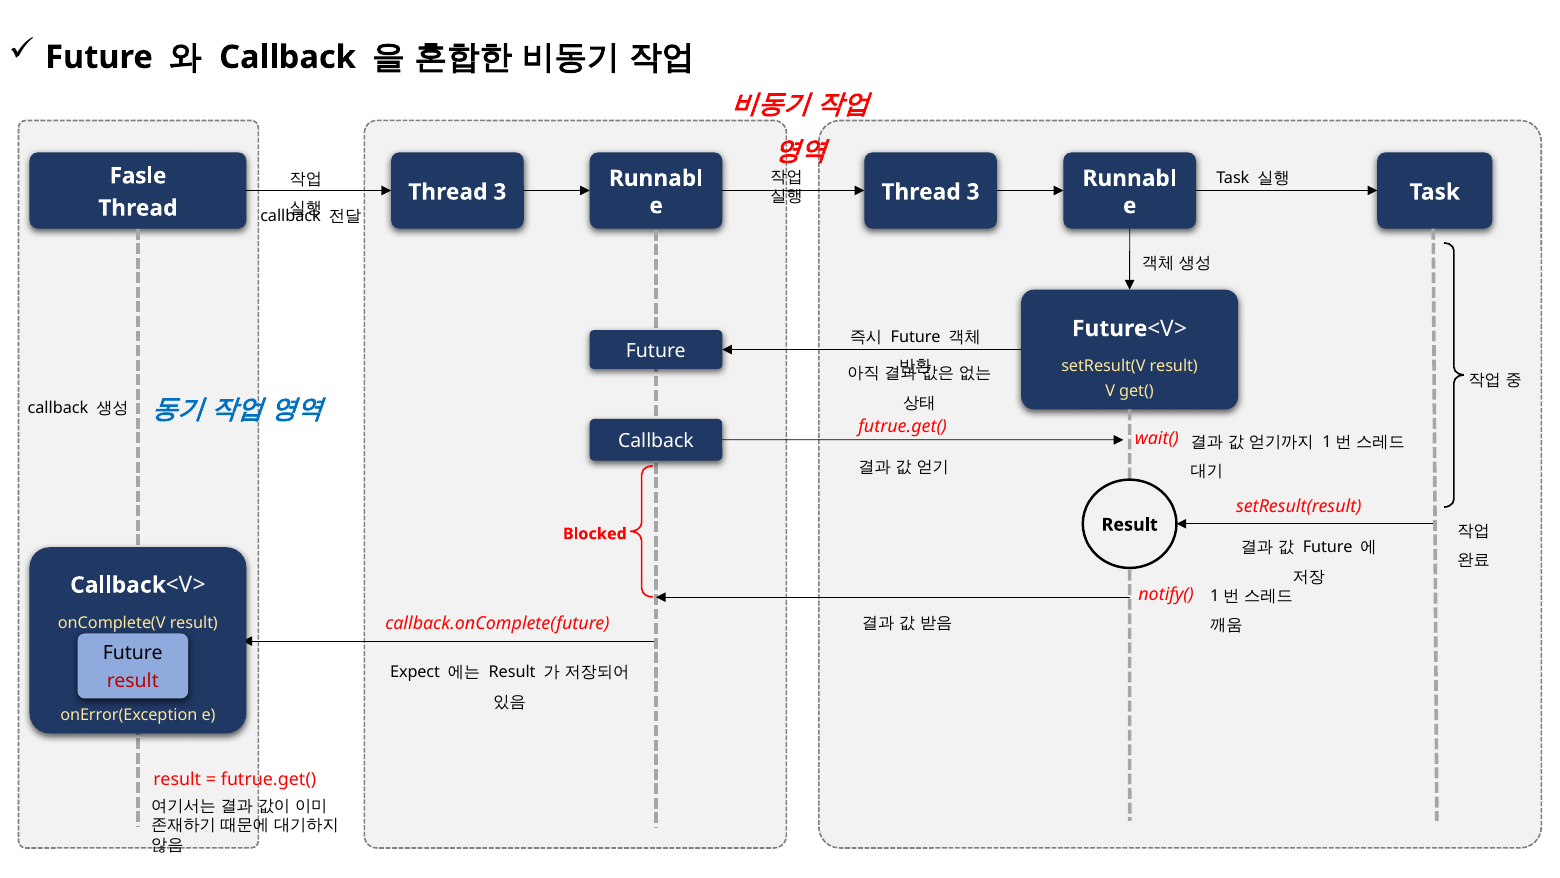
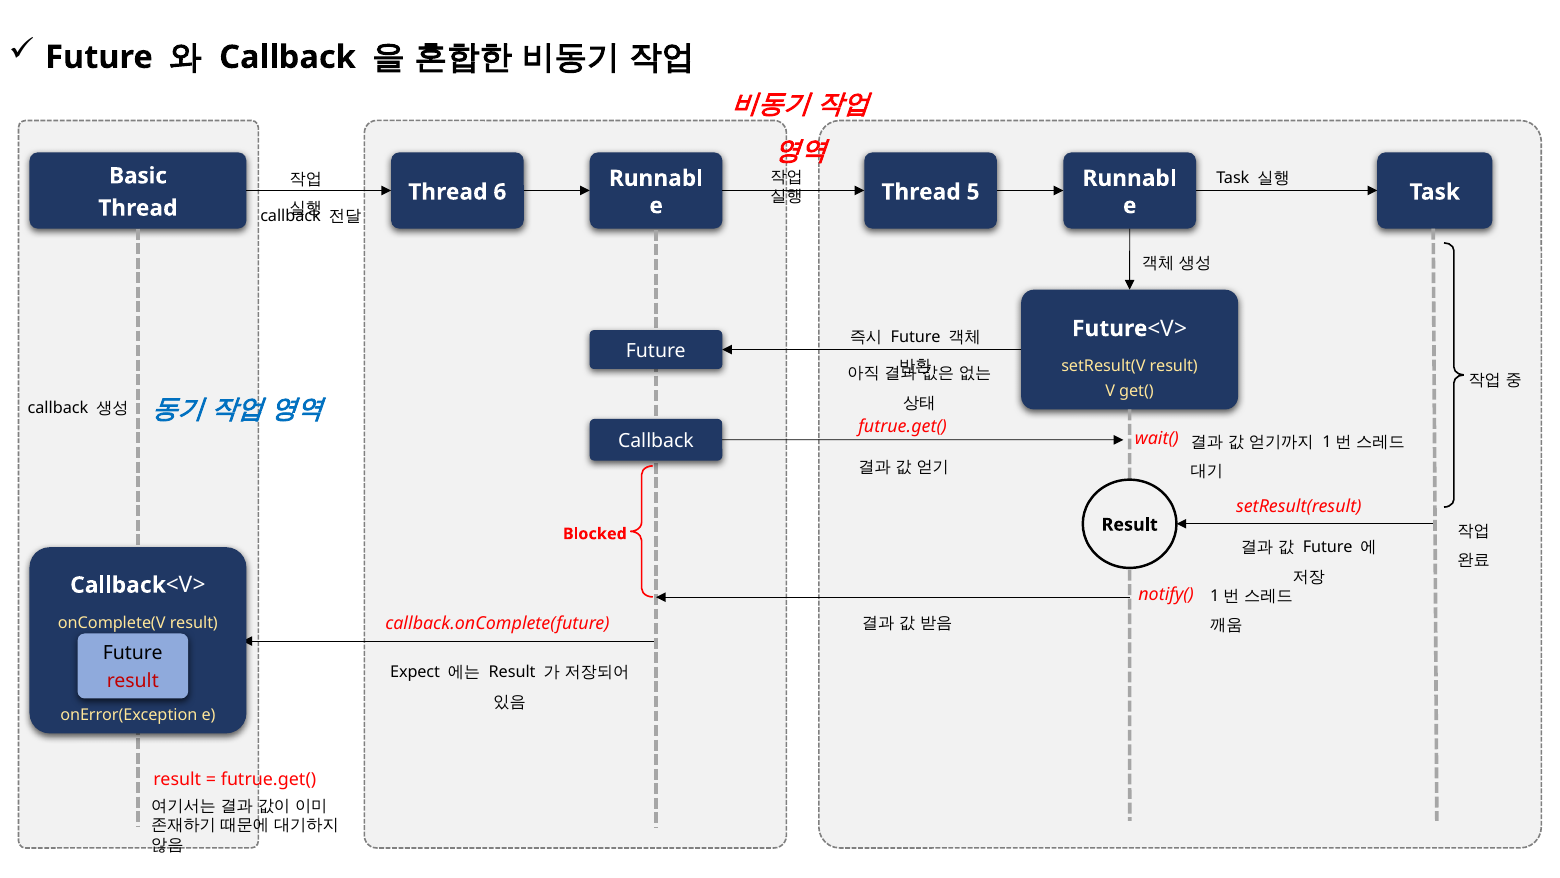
Fasle: Fasle -> Basic
3 at (500, 192): 3 -> 6
3 at (973, 192): 3 -> 5
